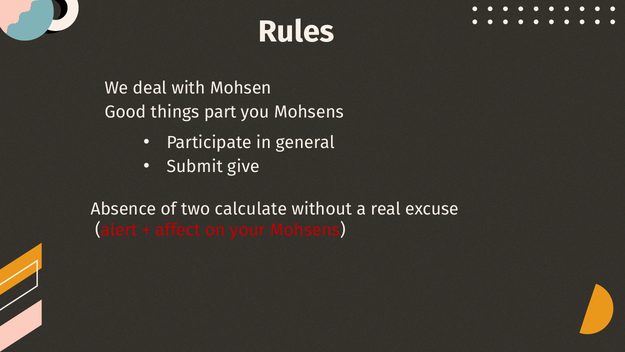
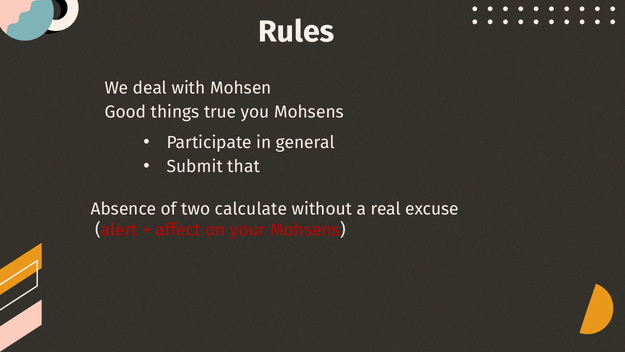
part: part -> true
give: give -> that
